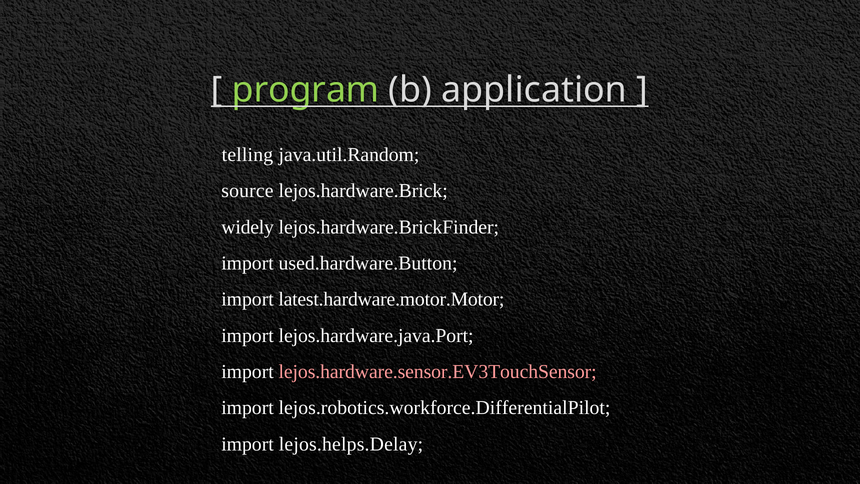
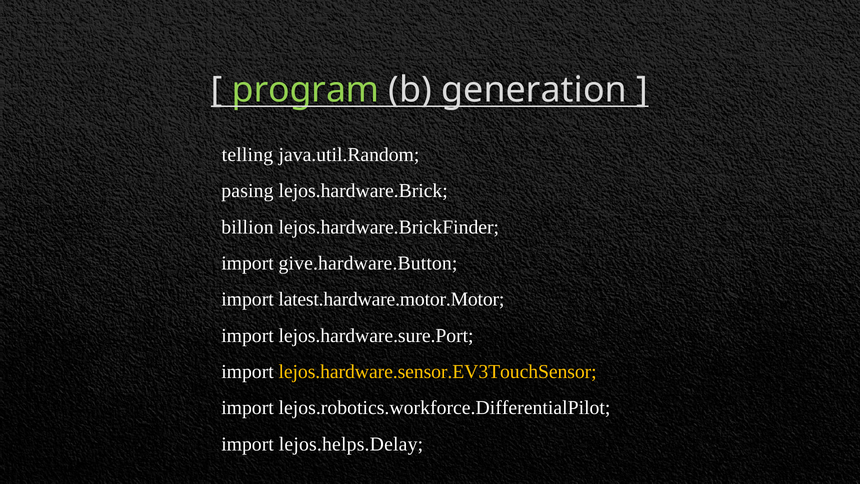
application: application -> generation
source: source -> pasing
widely: widely -> billion
used.hardware.Button: used.hardware.Button -> give.hardware.Button
lejos.hardware.java.Port: lejos.hardware.java.Port -> lejos.hardware.sure.Port
lejos.hardware.sensor.EV3TouchSensor colour: pink -> yellow
